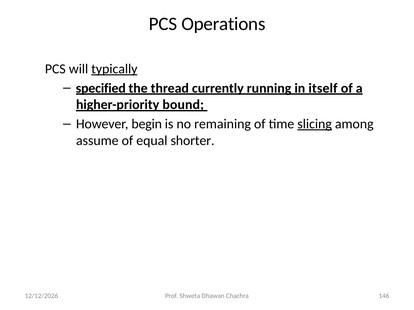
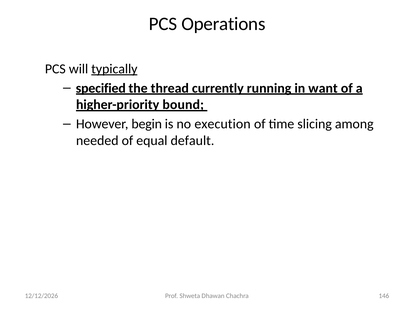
itself: itself -> want
remaining: remaining -> execution
slicing underline: present -> none
assume: assume -> needed
shorter: shorter -> default
